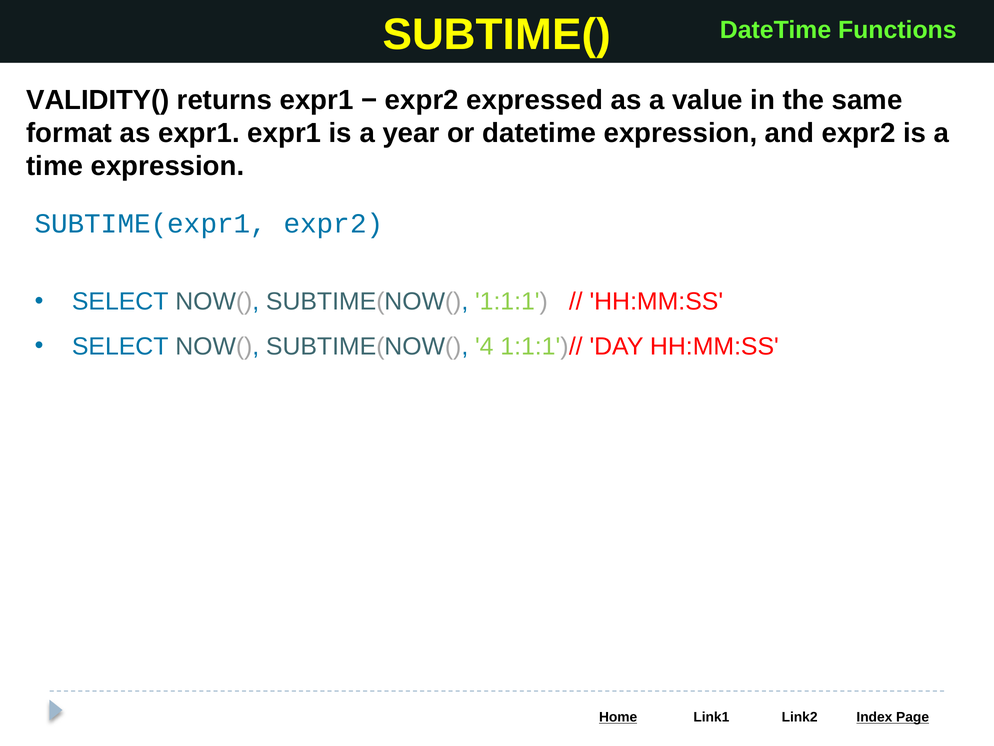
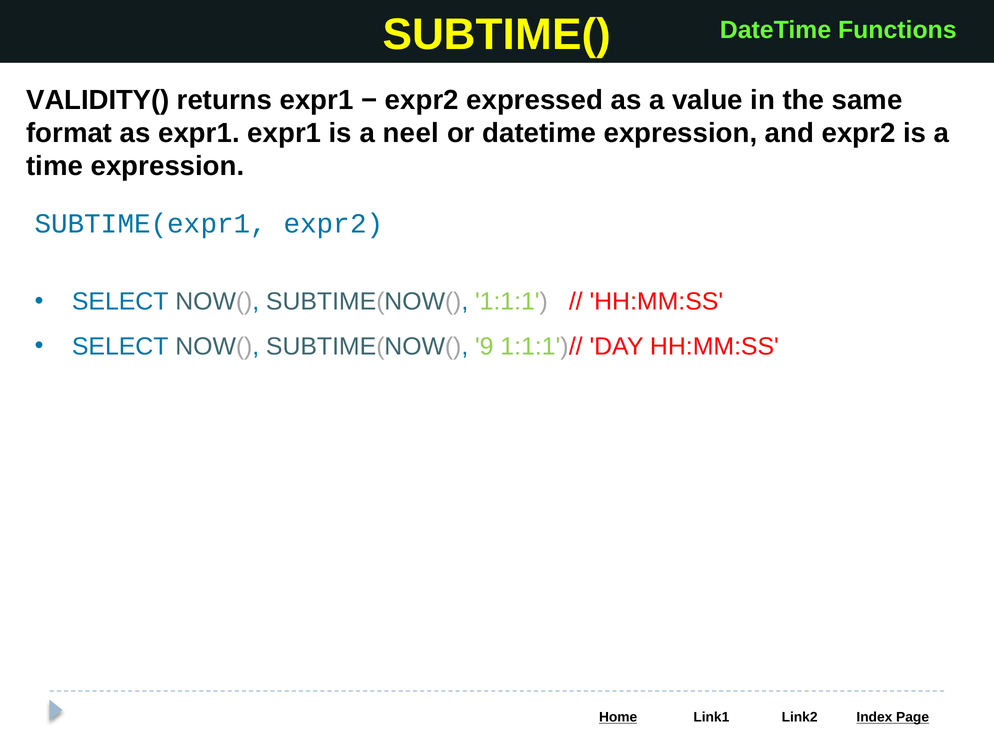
year: year -> neel
4: 4 -> 9
